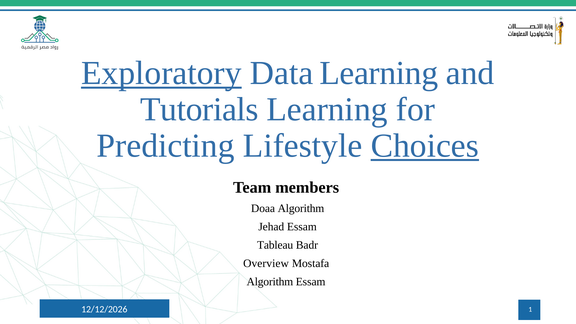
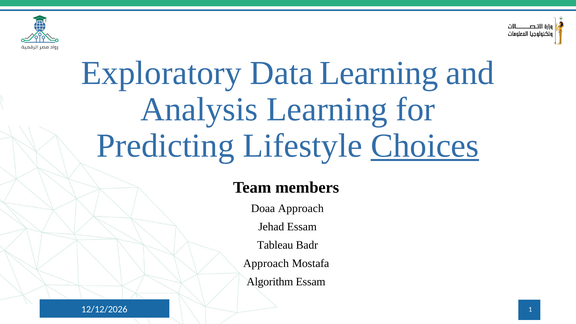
Exploratory underline: present -> none
Tutorials: Tutorials -> Analysis
Doaa Algorithm: Algorithm -> Approach
Overview at (266, 263): Overview -> Approach
